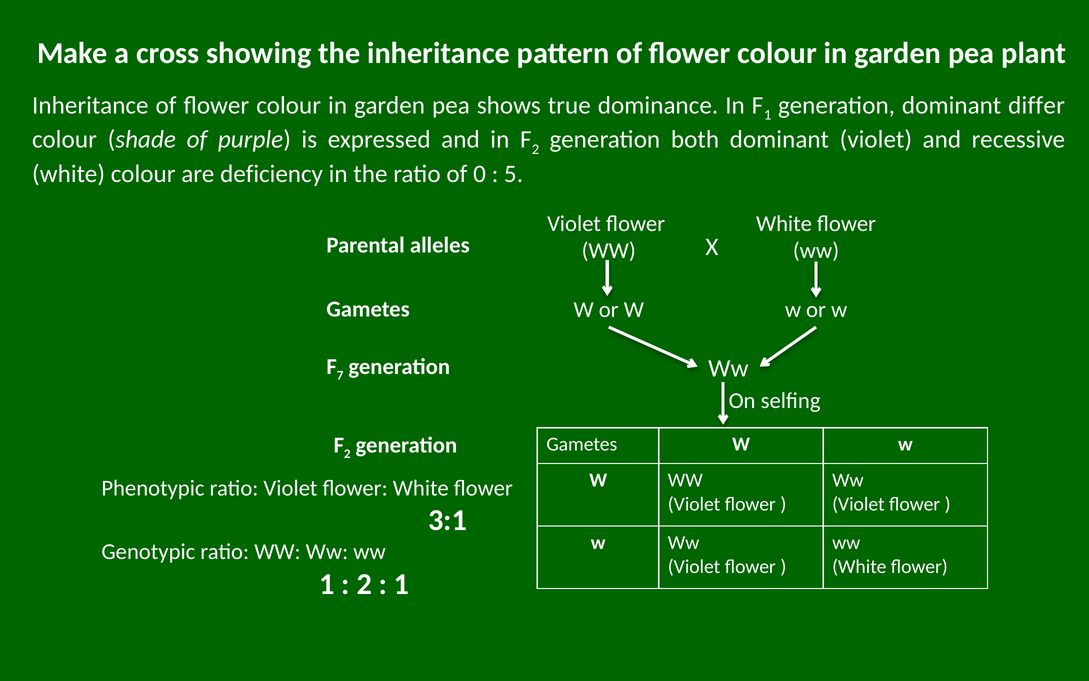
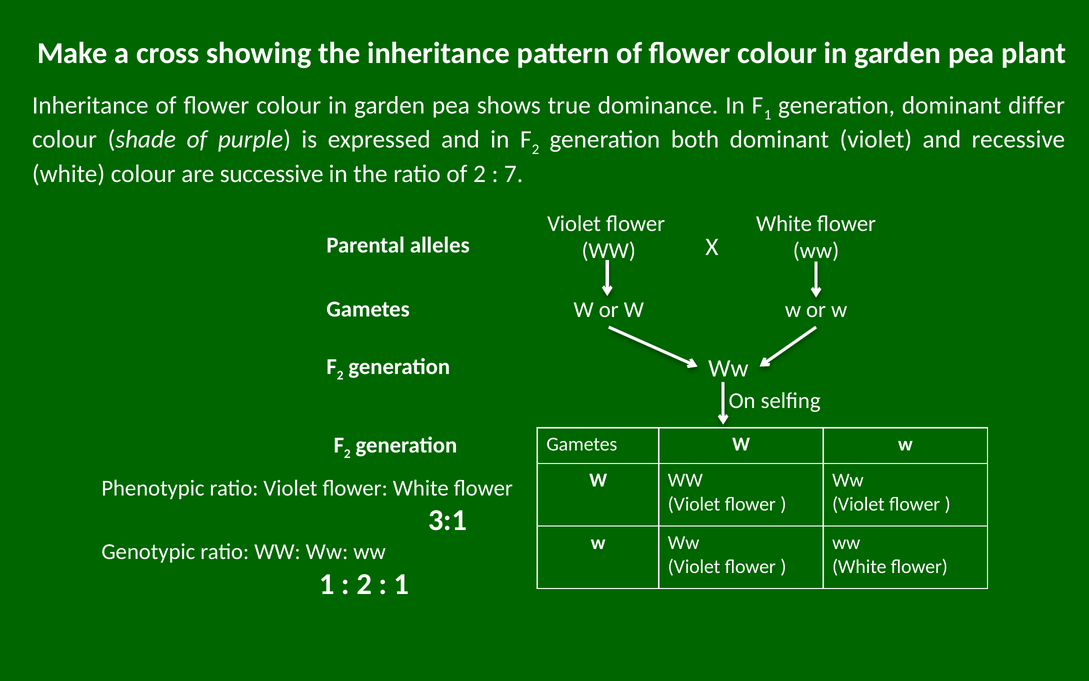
deficiency: deficiency -> successive
of 0: 0 -> 2
5: 5 -> 7
7 at (340, 375): 7 -> 2
